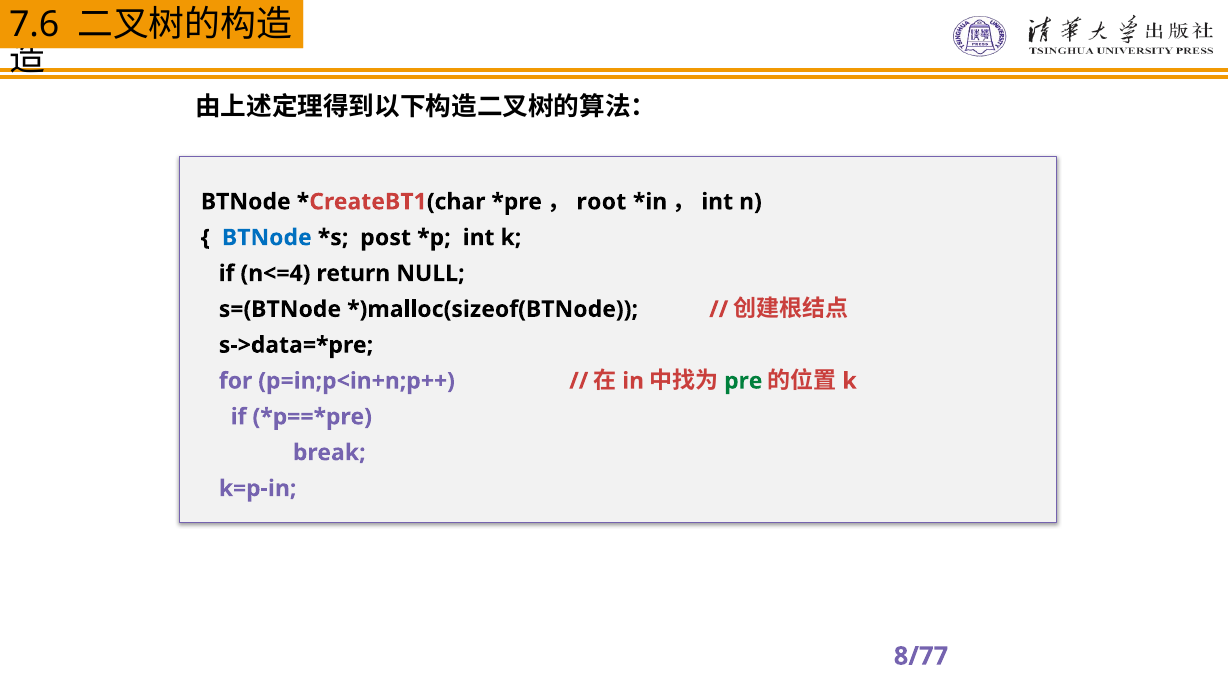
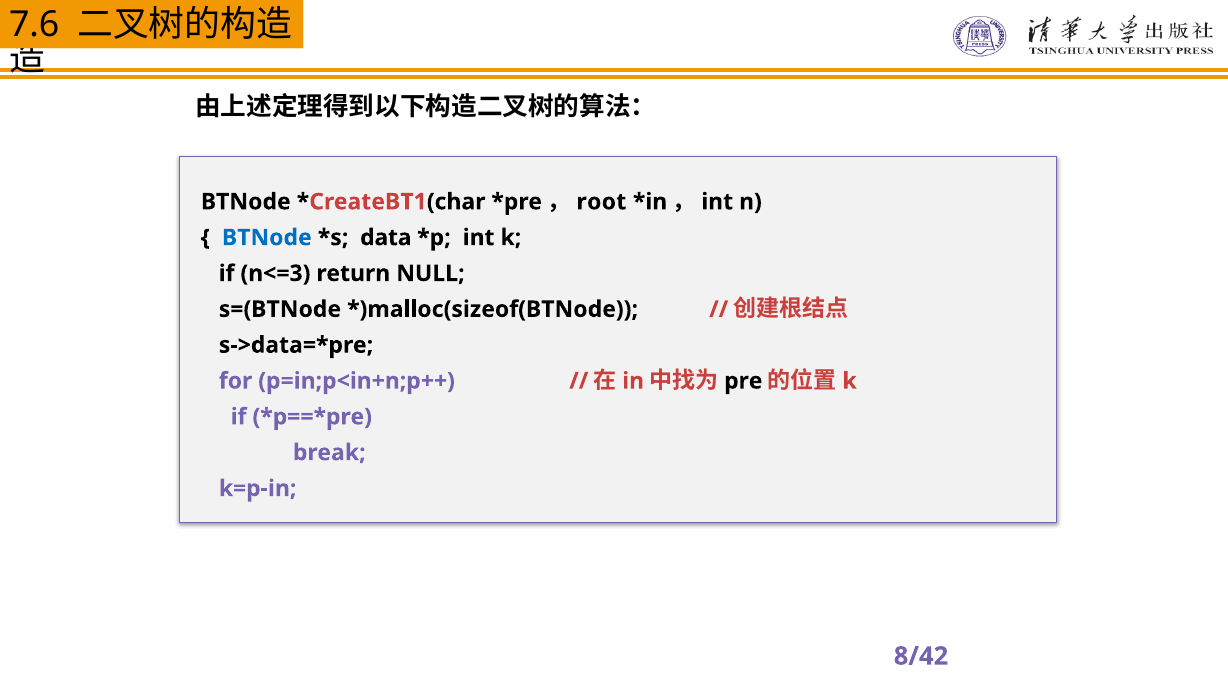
post: post -> data
n<=4: n<=4 -> n<=3
pre colour: green -> black
8/77: 8/77 -> 8/42
